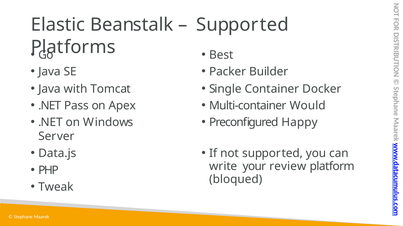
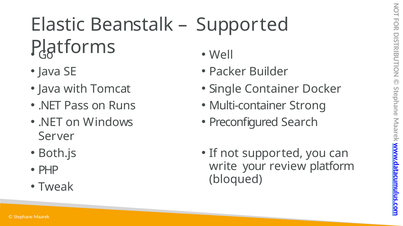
Best: Best -> Well
Apex: Apex -> Runs
Would: Would -> Strong
Happy: Happy -> Search
Data.js: Data.js -> Both.js
